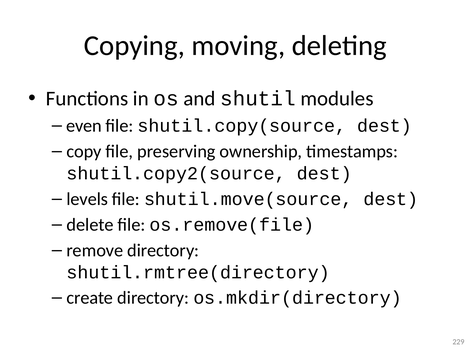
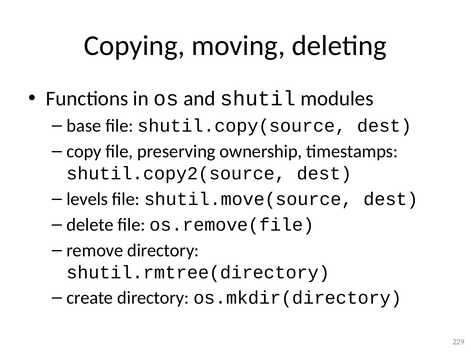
even: even -> base
